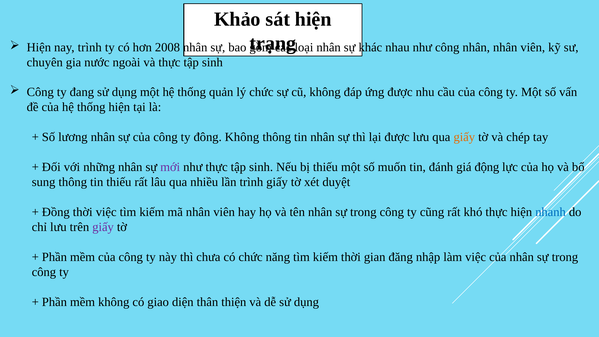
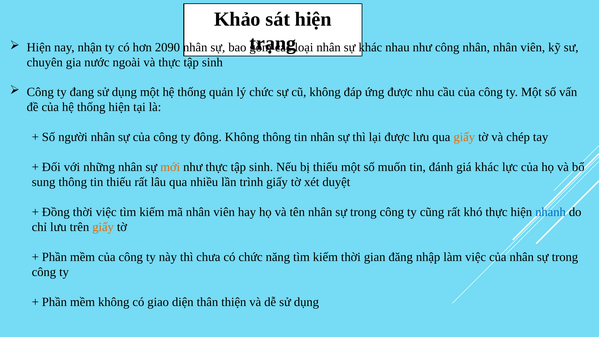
nay trình: trình -> nhận
2008: 2008 -> 2090
lương: lương -> người
mới colour: purple -> orange
giá động: động -> khác
giấy at (103, 227) colour: purple -> orange
